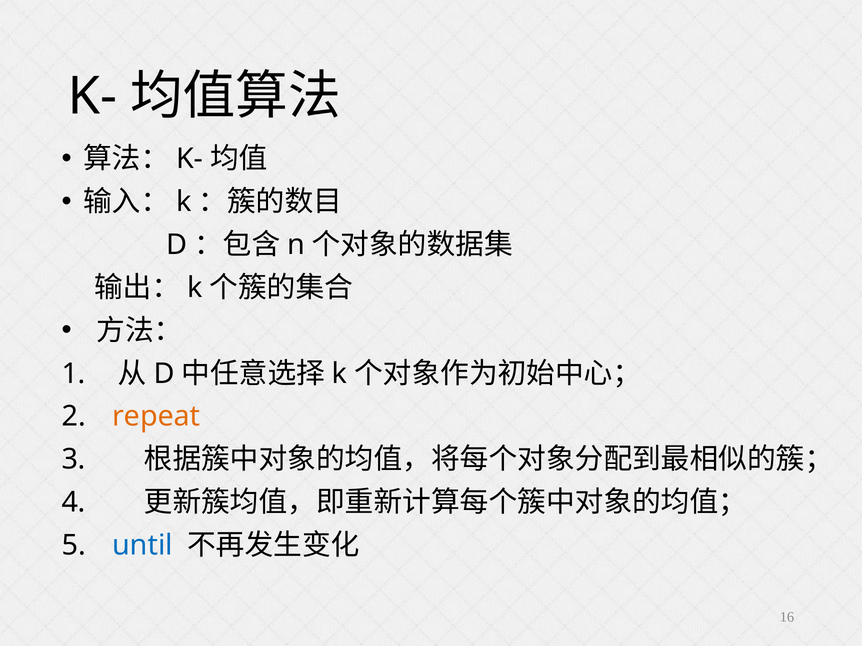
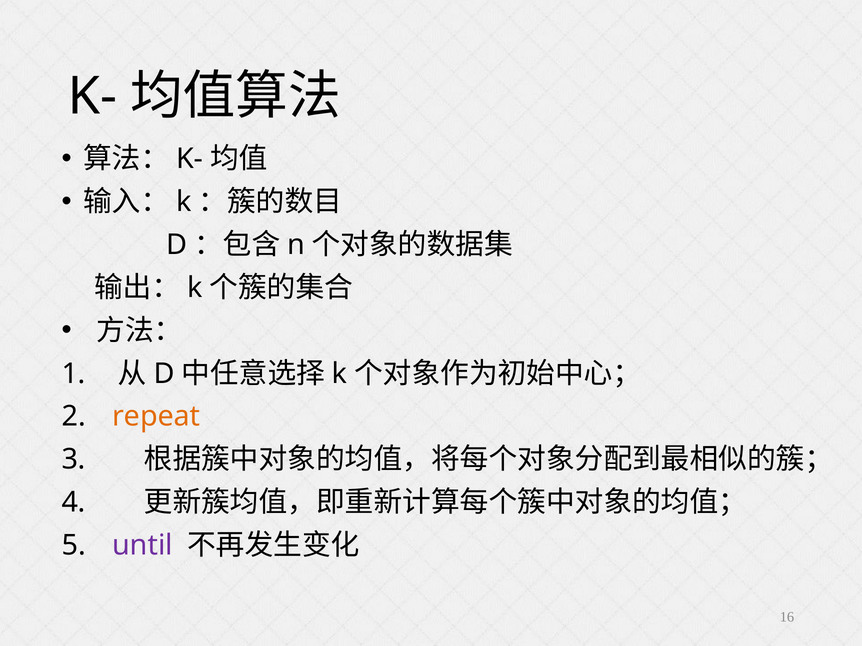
until colour: blue -> purple
